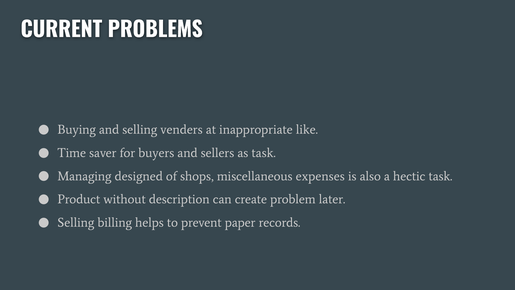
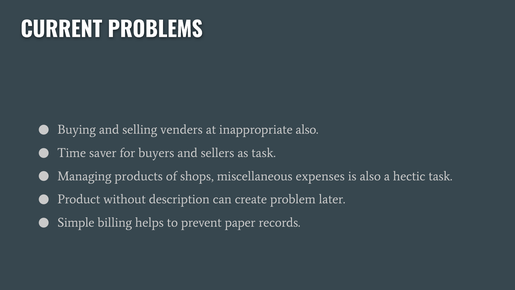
inappropriate like: like -> also
designed: designed -> products
Selling at (76, 222): Selling -> Simple
